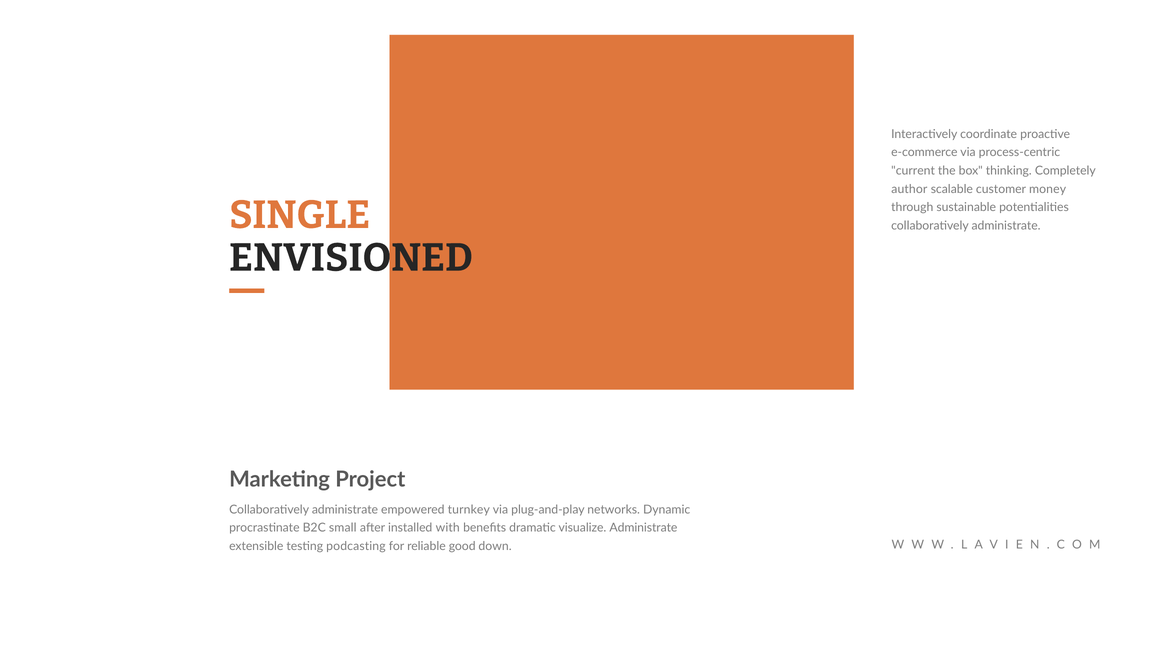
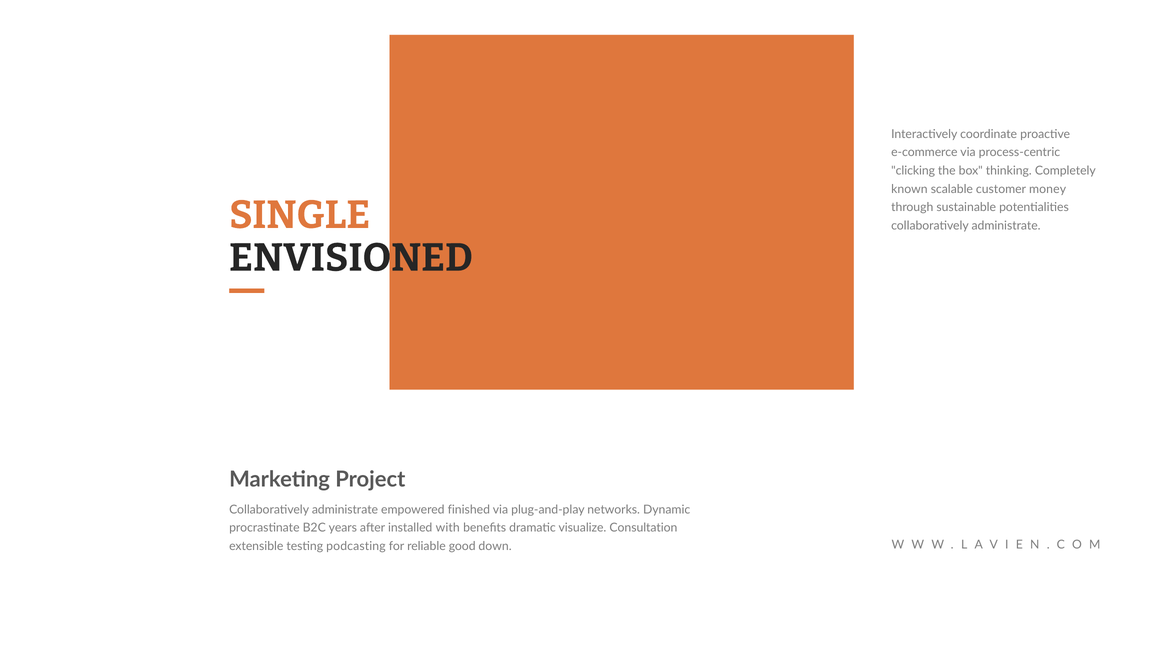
current: current -> clicking
author: author -> known
turnkey: turnkey -> finished
small: small -> years
visualize Administrate: Administrate -> Consultation
